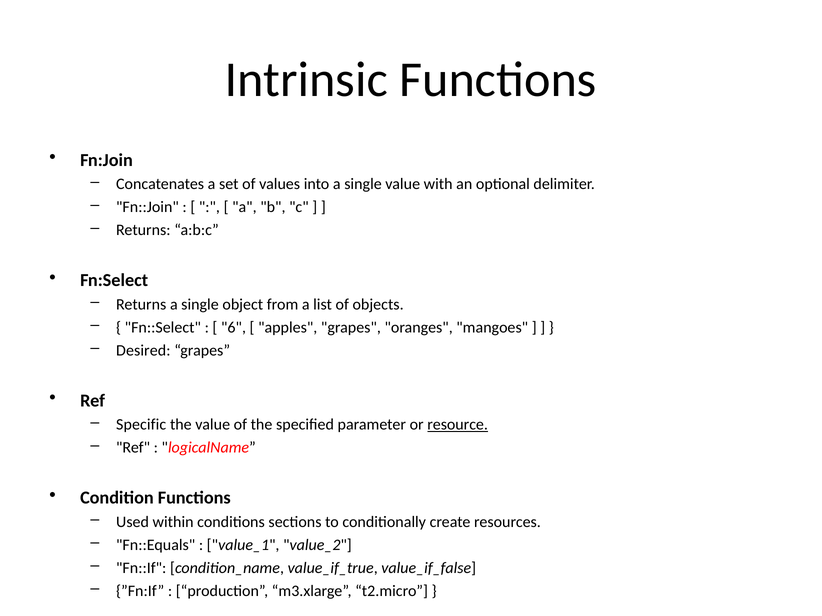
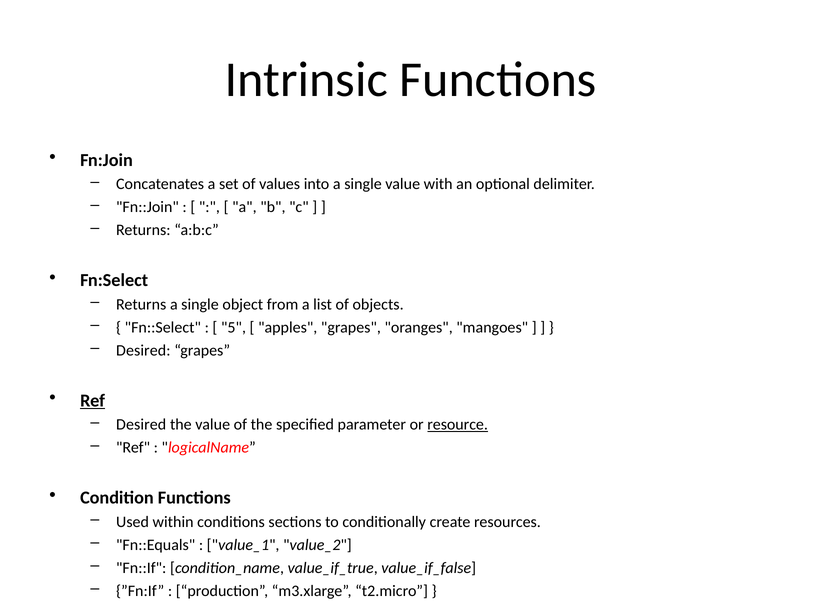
6: 6 -> 5
Ref at (93, 401) underline: none -> present
Specific at (141, 425): Specific -> Desired
